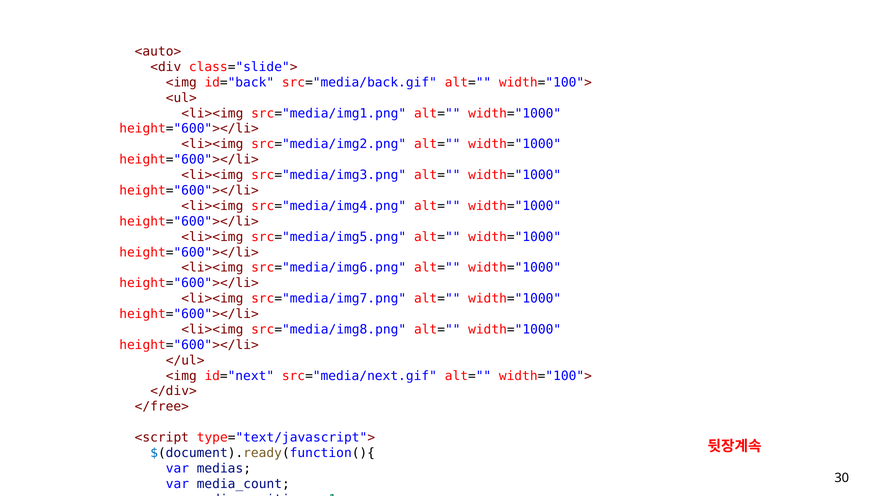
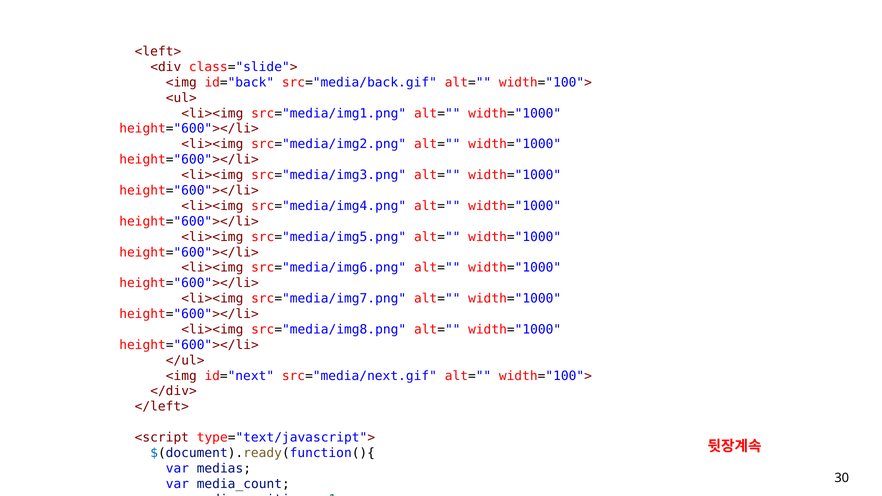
<auto>: <auto> -> <left>
</free>: </free> -> </left>
